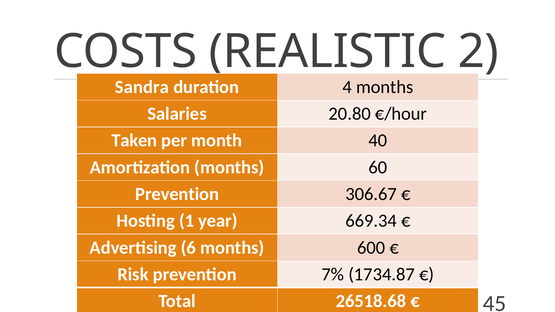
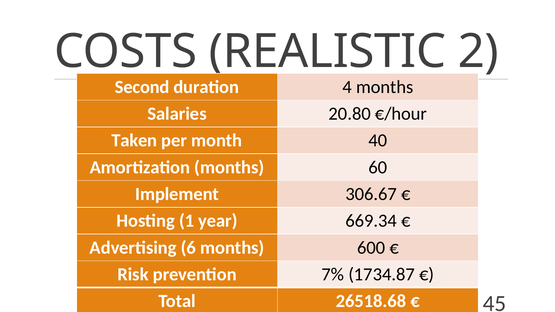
Sandra: Sandra -> Second
Prevention at (177, 194): Prevention -> Implement
